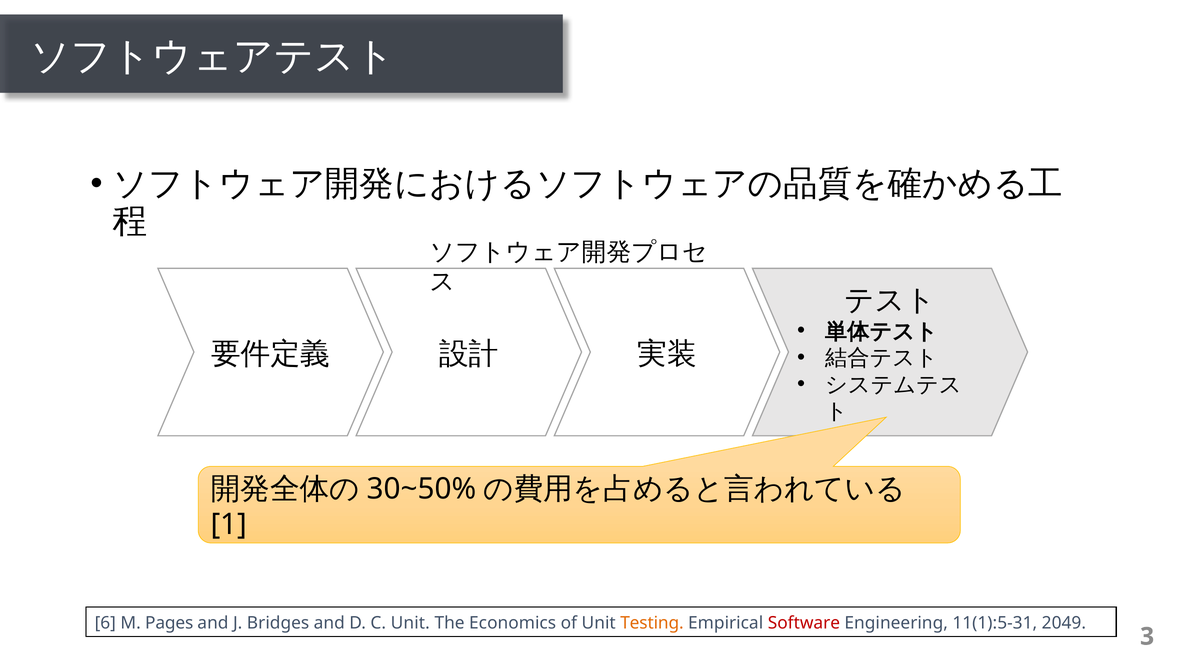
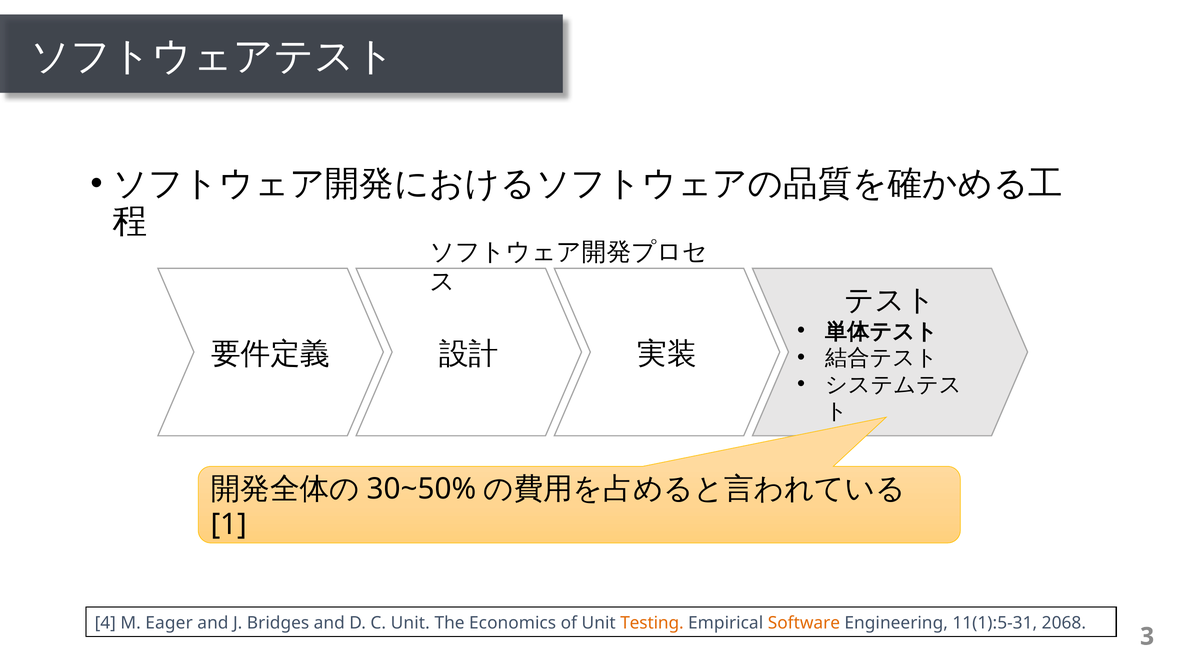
6: 6 -> 4
Pages: Pages -> Eager
Software colour: red -> orange
2049: 2049 -> 2068
